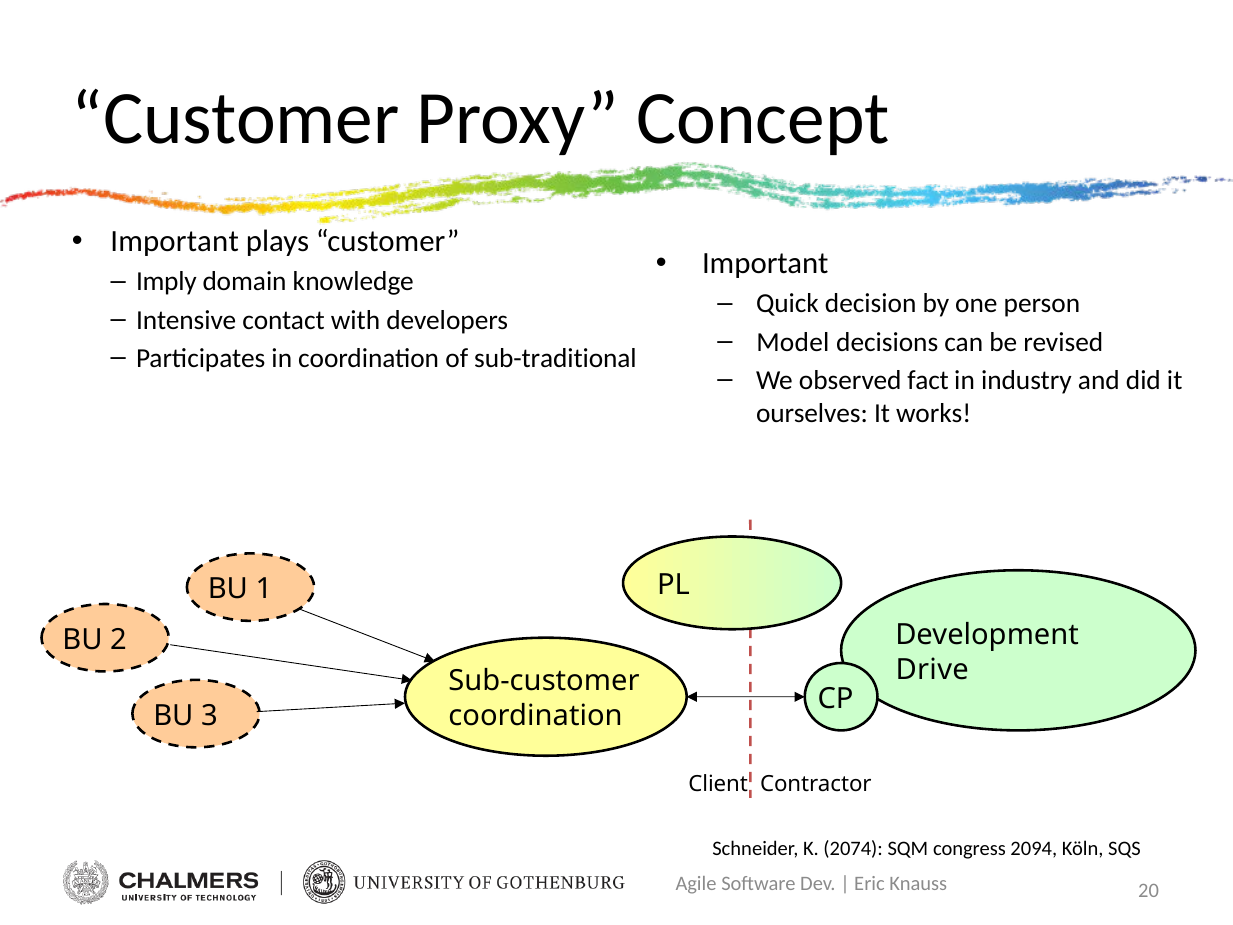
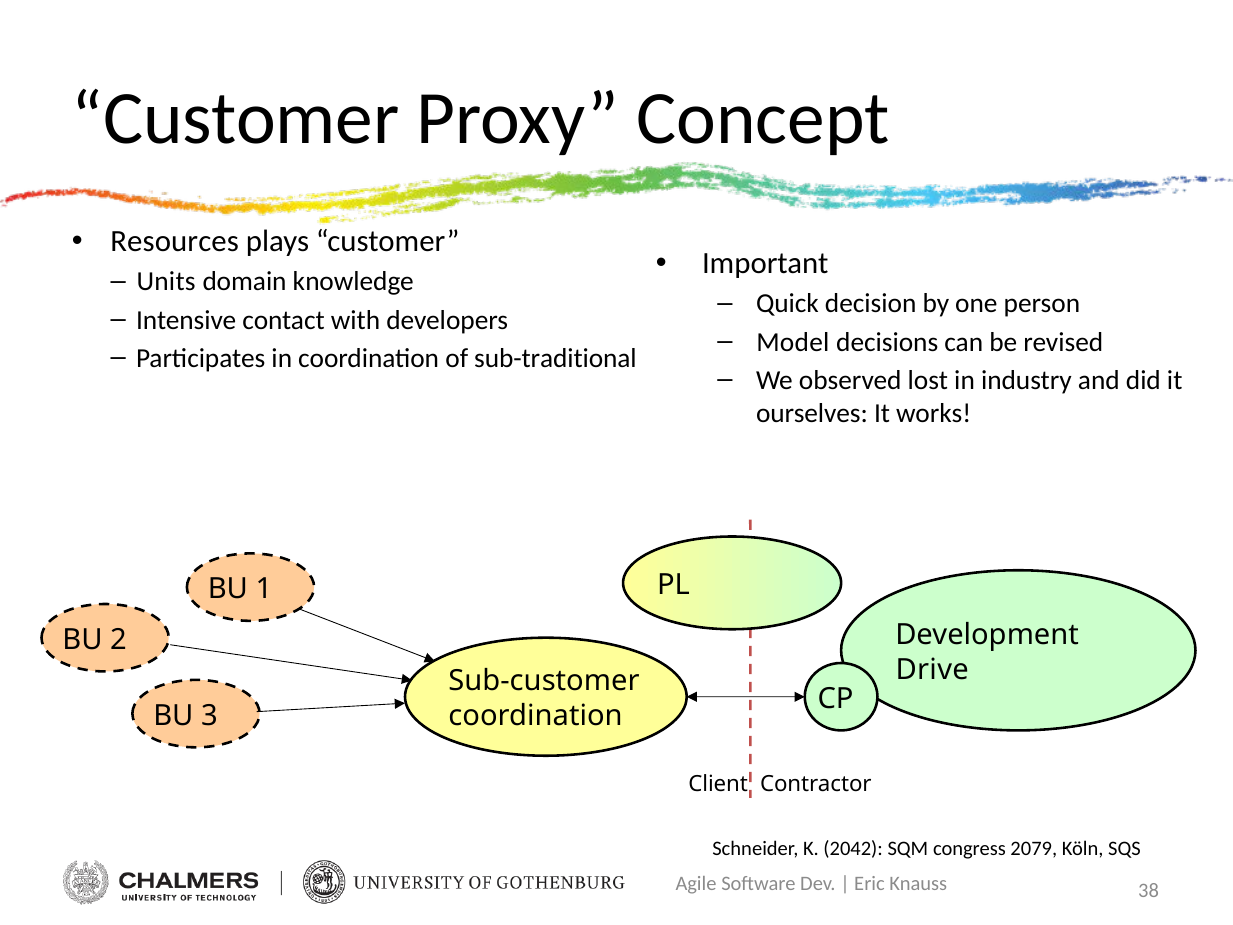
Important at (175, 242): Important -> Resources
Imply: Imply -> Units
fact: fact -> lost
2074: 2074 -> 2042
2094: 2094 -> 2079
20: 20 -> 38
